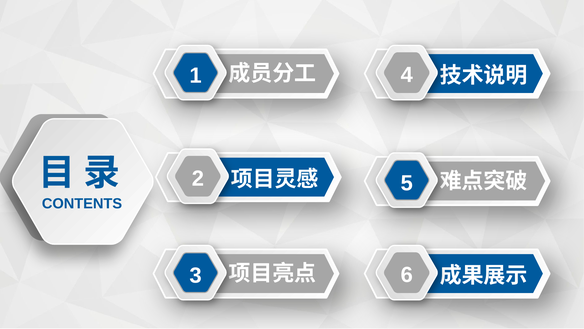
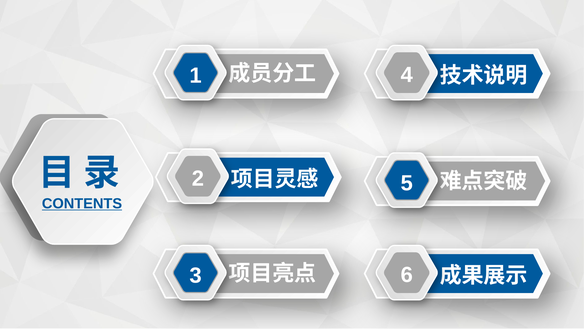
CONTENTS underline: none -> present
